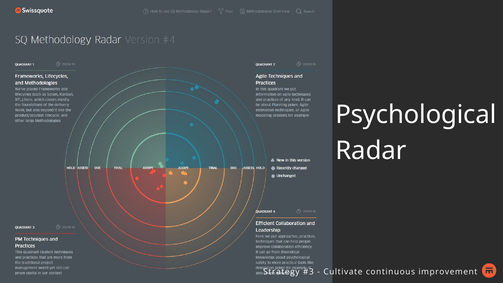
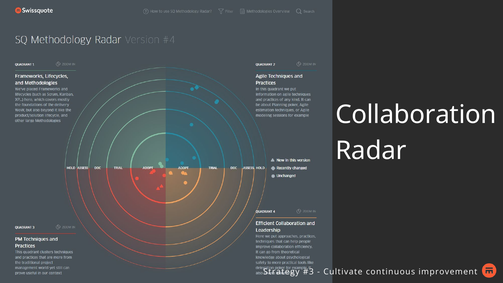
Psychological: Psychological -> Collaboration
